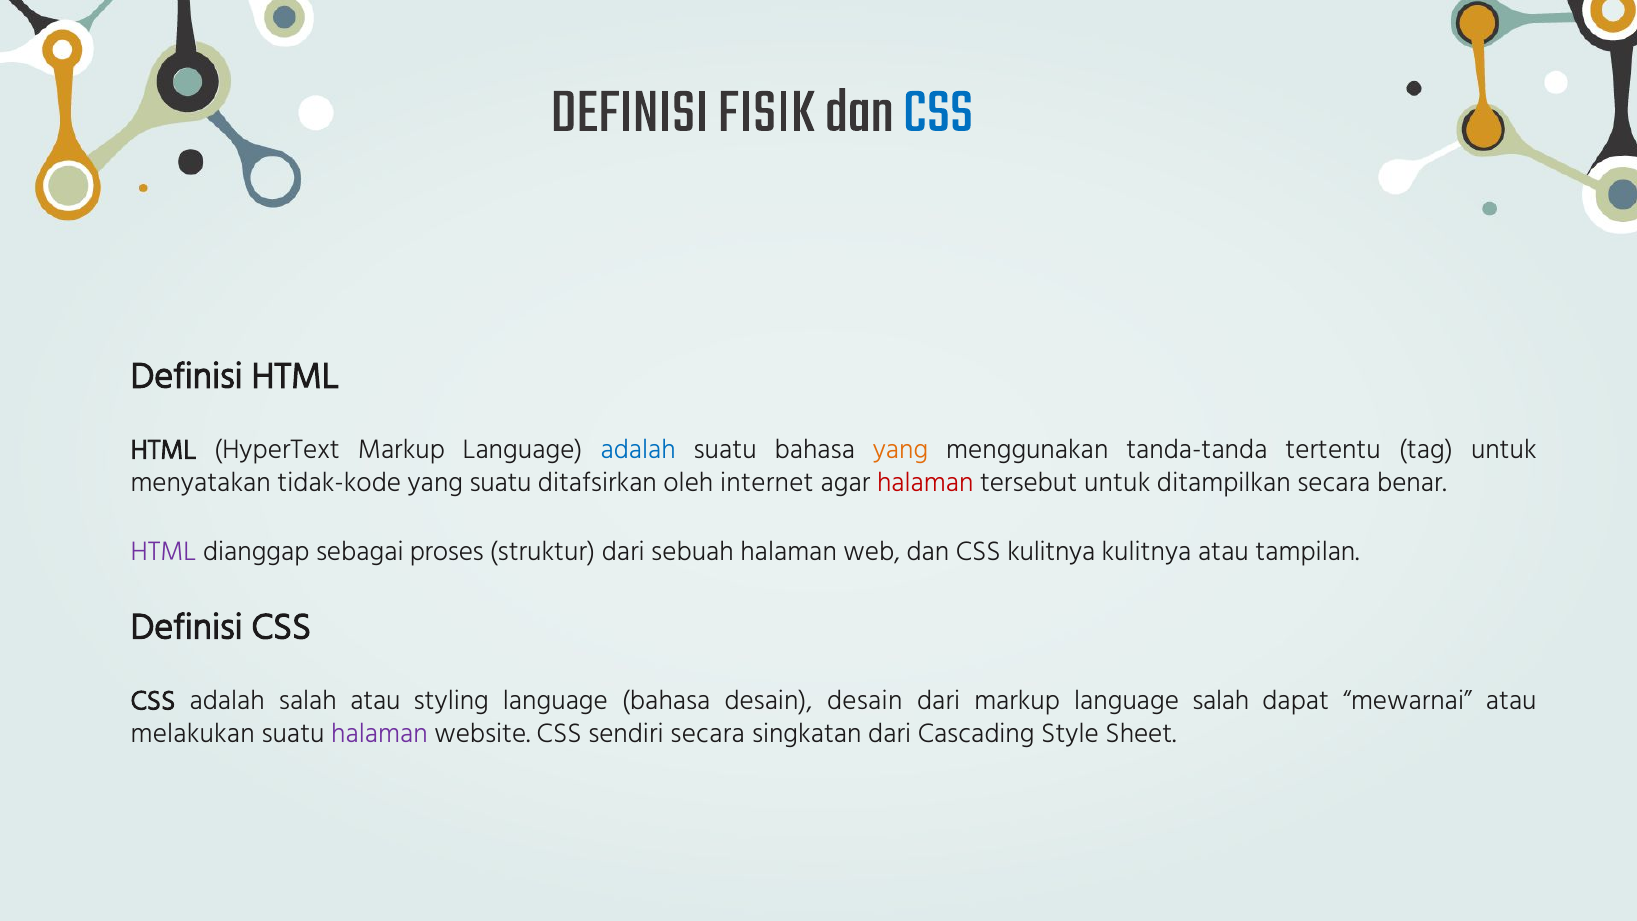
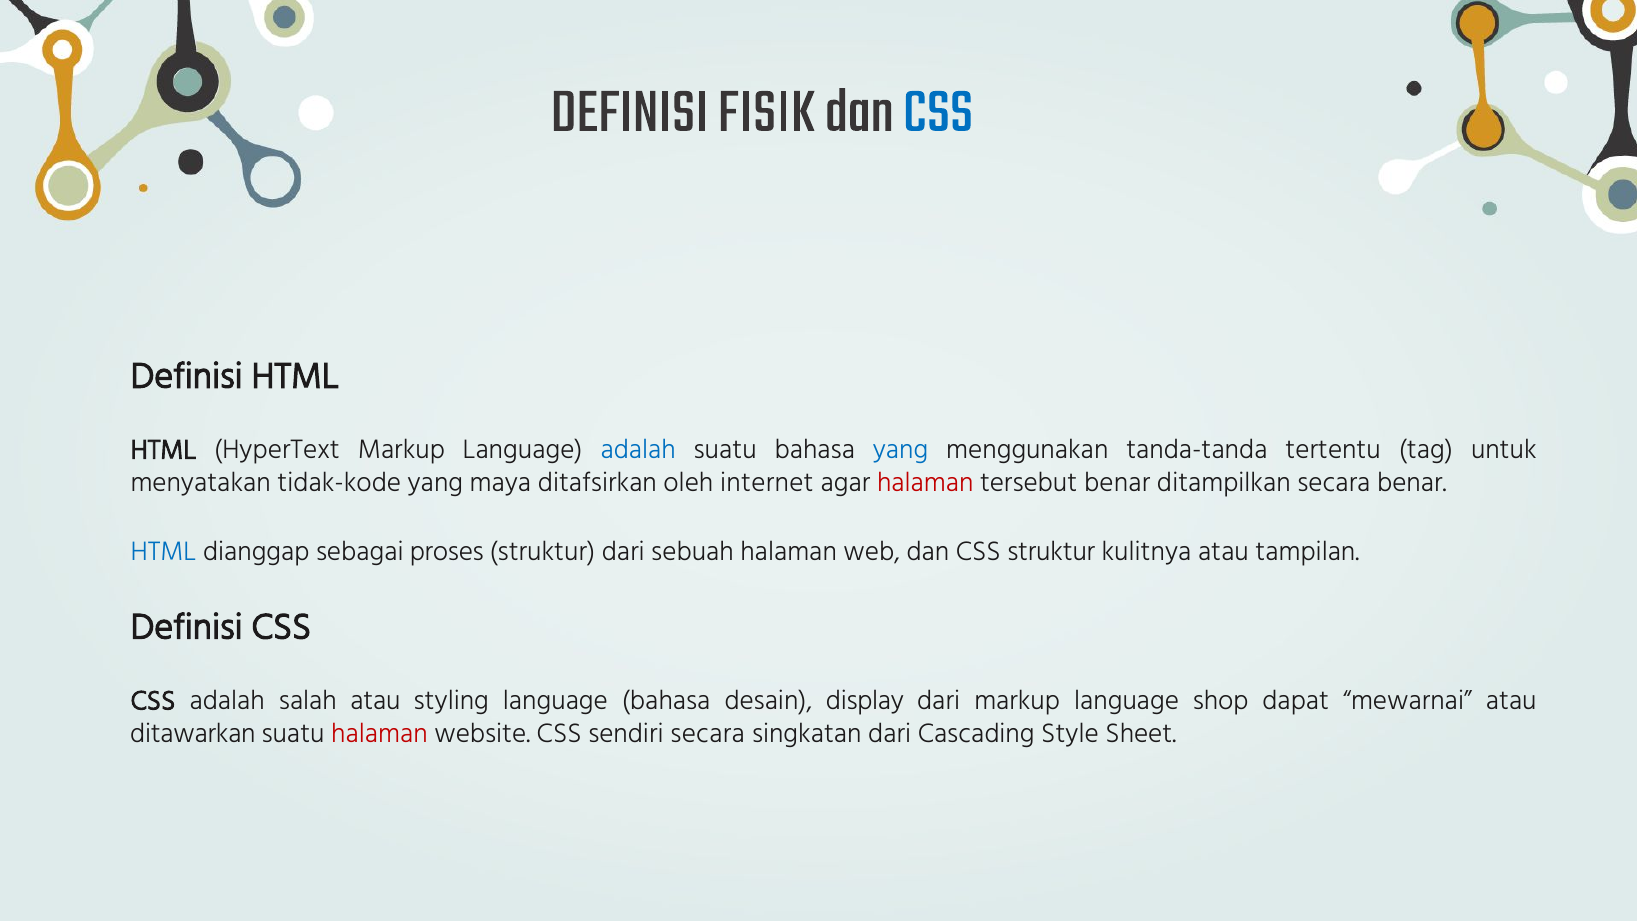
yang at (901, 449) colour: orange -> blue
yang suatu: suatu -> maya
tersebut untuk: untuk -> benar
HTML at (163, 551) colour: purple -> blue
CSS kulitnya: kulitnya -> struktur
desain desain: desain -> display
language salah: salah -> shop
melakukan: melakukan -> ditawarkan
halaman at (379, 733) colour: purple -> red
